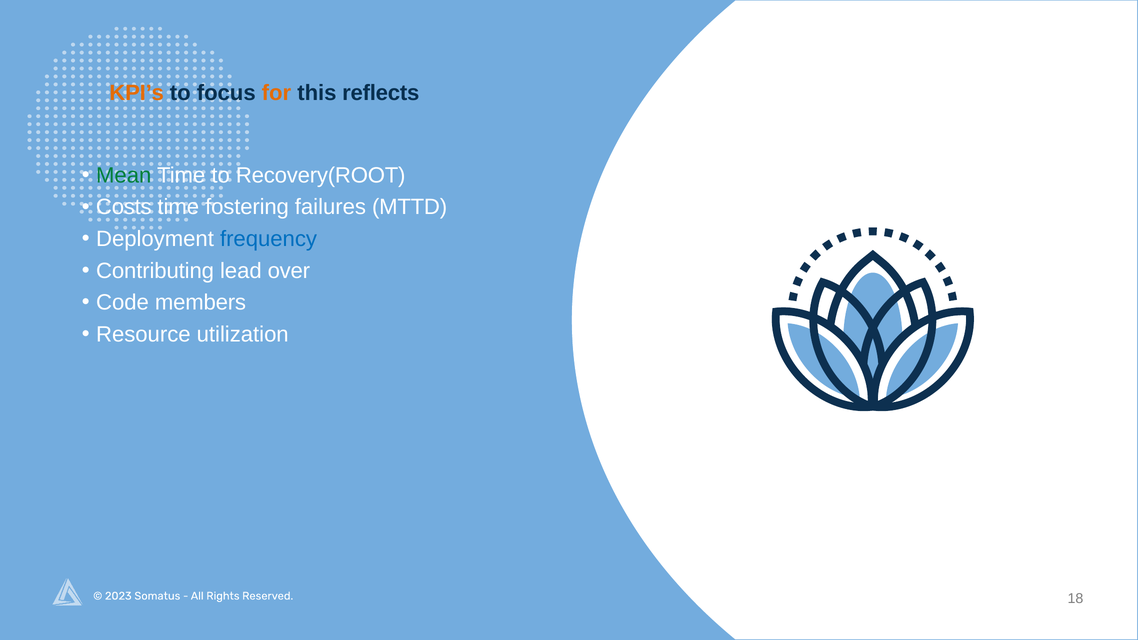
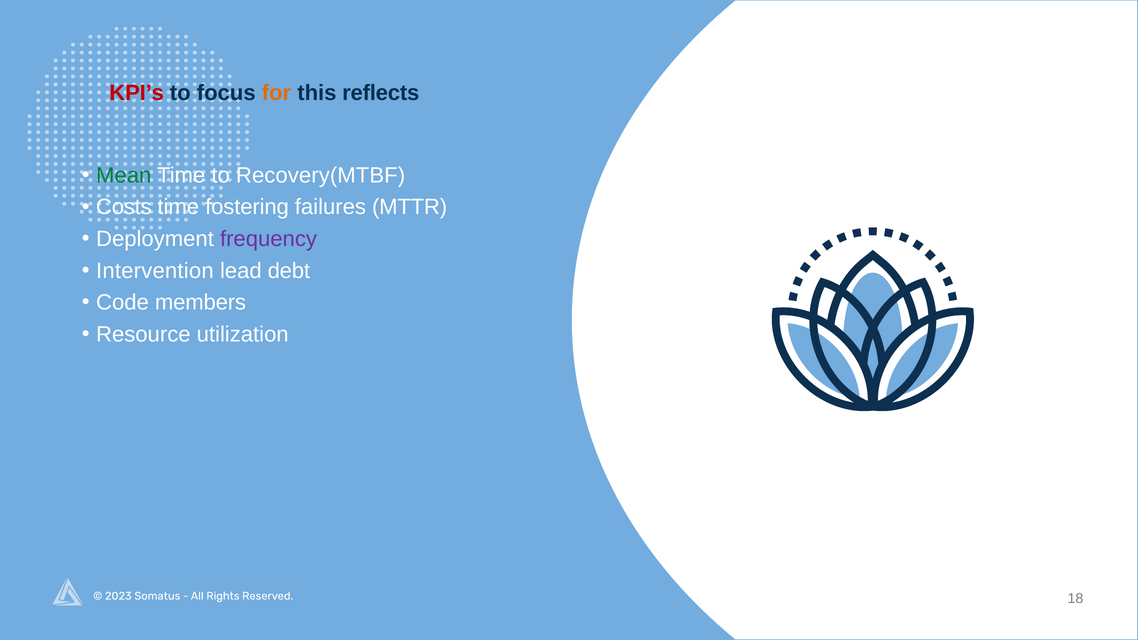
KPI’s colour: orange -> red
Recovery(ROOT: Recovery(ROOT -> Recovery(MTBF
MTTD: MTTD -> MTTR
frequency colour: blue -> purple
Contributing: Contributing -> Intervention
over: over -> debt
